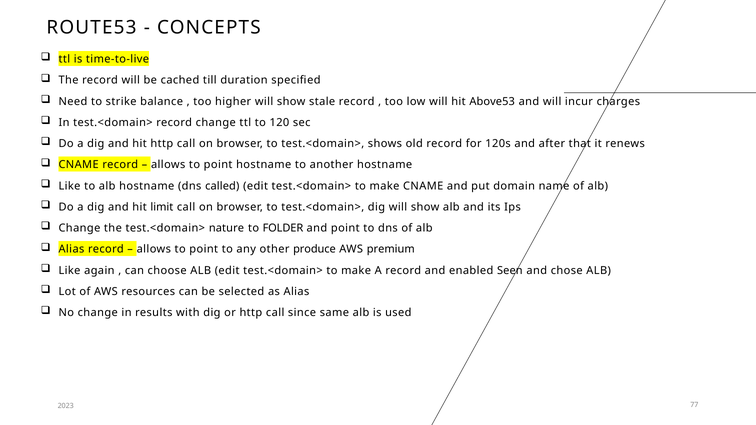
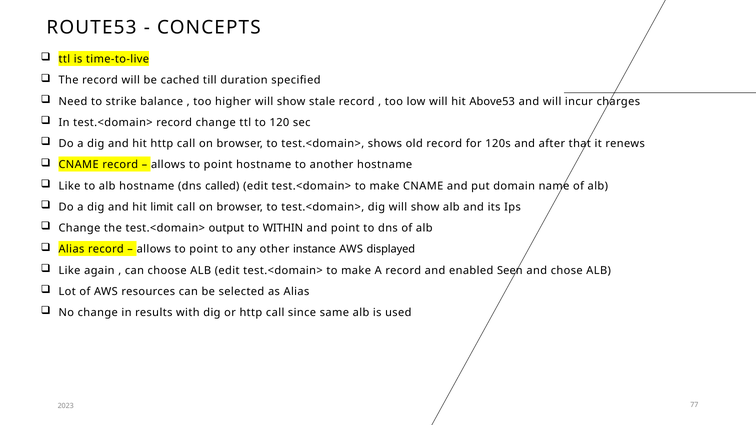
nature: nature -> output
FOLDER: FOLDER -> WITHIN
produce: produce -> instance
premium: premium -> displayed
